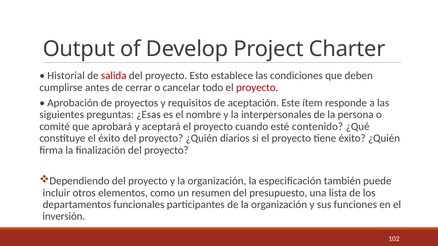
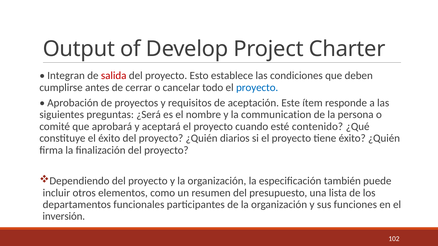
Historial: Historial -> Integran
proyecto at (257, 88) colour: red -> blue
¿Esas: ¿Esas -> ¿Será
interpersonales: interpersonales -> communication
